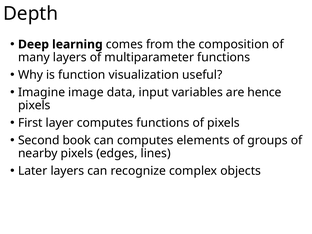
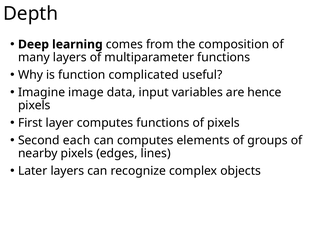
visualization: visualization -> complicated
book: book -> each
